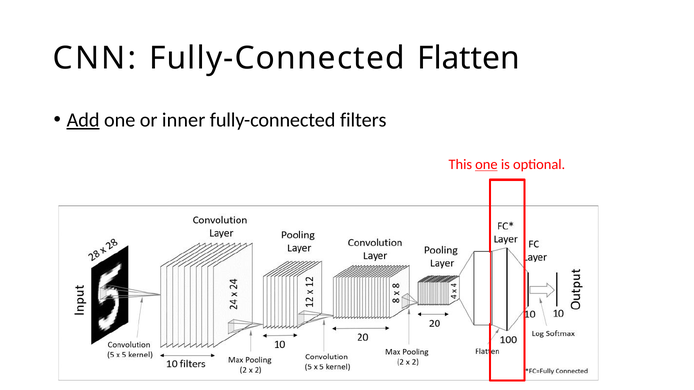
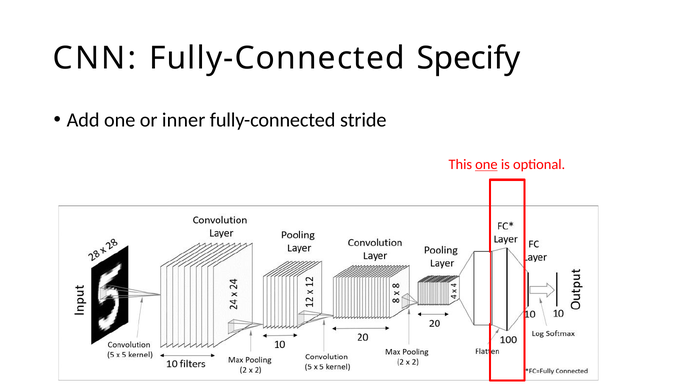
Flatten: Flatten -> Specify
Add underline: present -> none
filters: filters -> stride
